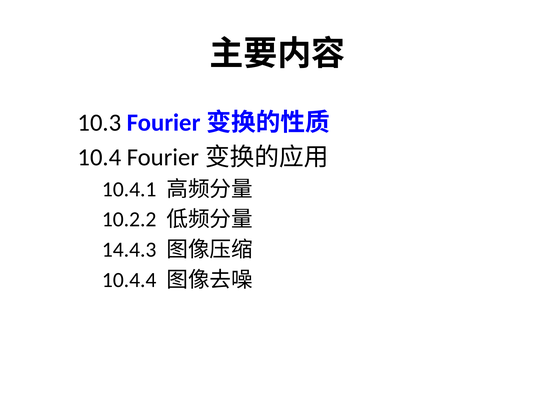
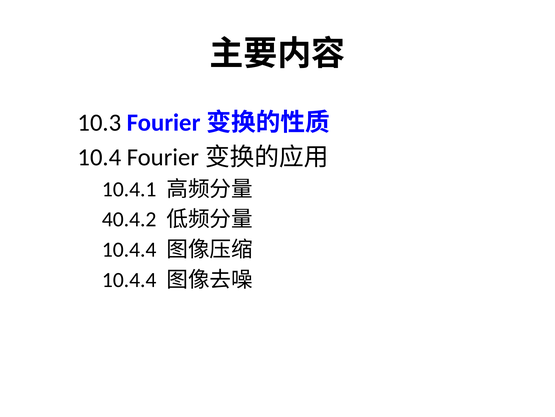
10.2.2: 10.2.2 -> 40.4.2
14.4.3 at (129, 249): 14.4.3 -> 10.4.4
